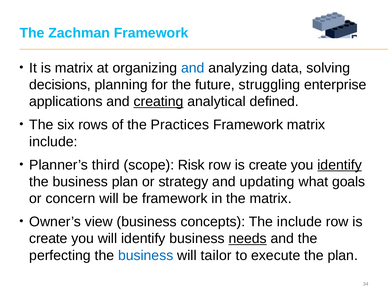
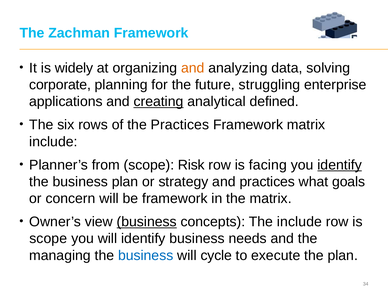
is matrix: matrix -> widely
and at (193, 68) colour: blue -> orange
decisions: decisions -> corporate
third: third -> from
create at (268, 165): create -> facing
and updating: updating -> practices
business at (147, 222) underline: none -> present
create at (48, 239): create -> scope
needs underline: present -> none
perfecting: perfecting -> managing
tailor: tailor -> cycle
